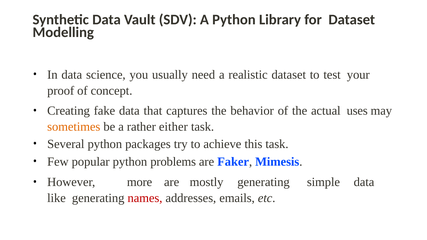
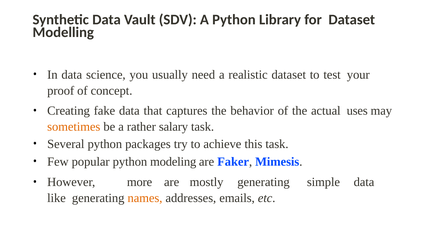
either: either -> salary
problems: problems -> modeling
names colour: red -> orange
